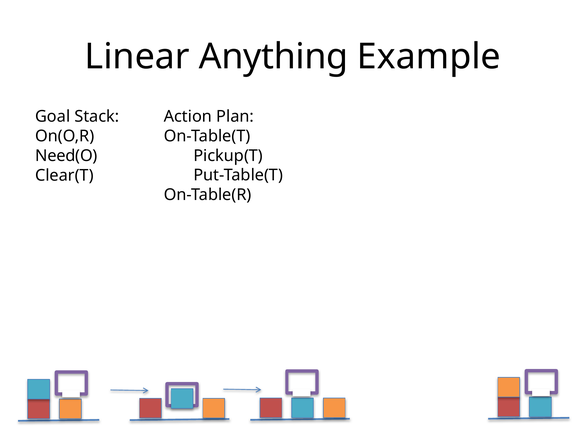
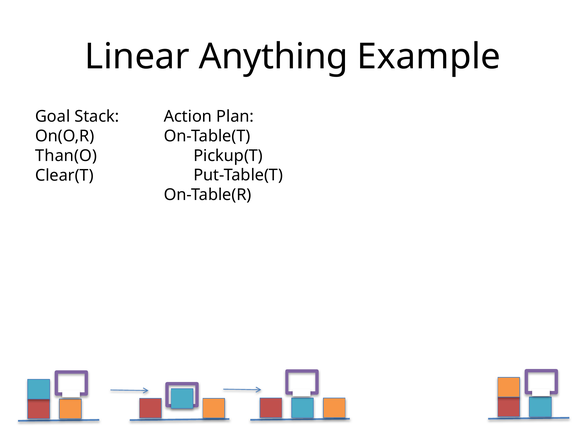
Need(O: Need(O -> Than(O
